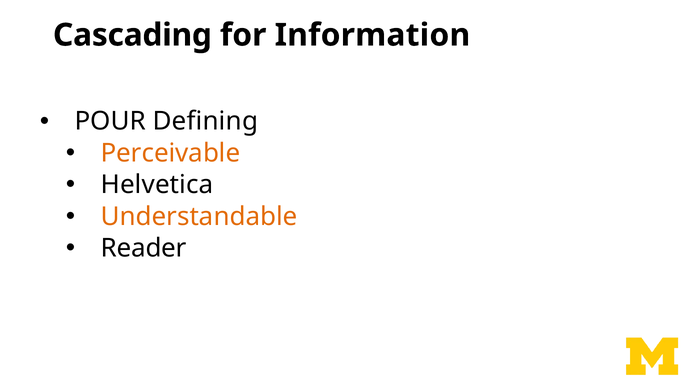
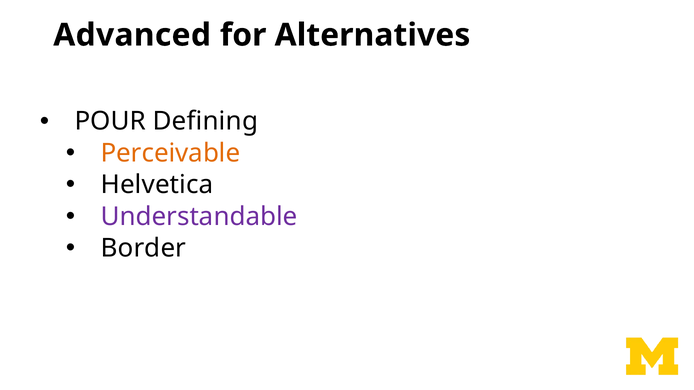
Cascading: Cascading -> Advanced
Information: Information -> Alternatives
Understandable colour: orange -> purple
Reader: Reader -> Border
